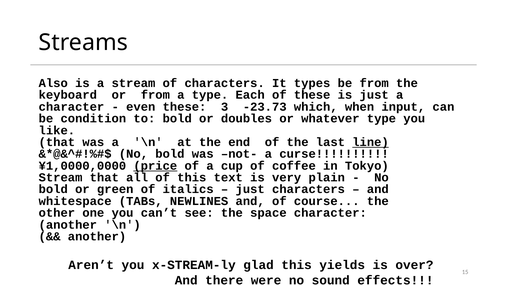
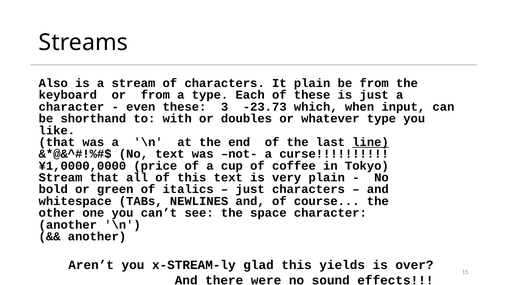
It types: types -> plain
condition: condition -> shorthand
to bold: bold -> with
bold at (170, 154): bold -> text
price underline: present -> none
